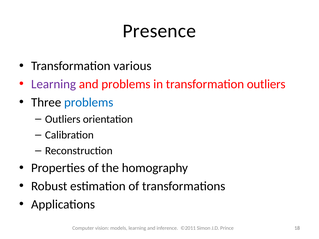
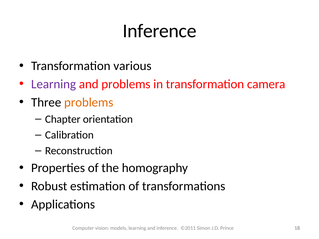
Presence at (159, 31): Presence -> Inference
transformation outliers: outliers -> camera
problems at (89, 103) colour: blue -> orange
Outliers at (63, 119): Outliers -> Chapter
